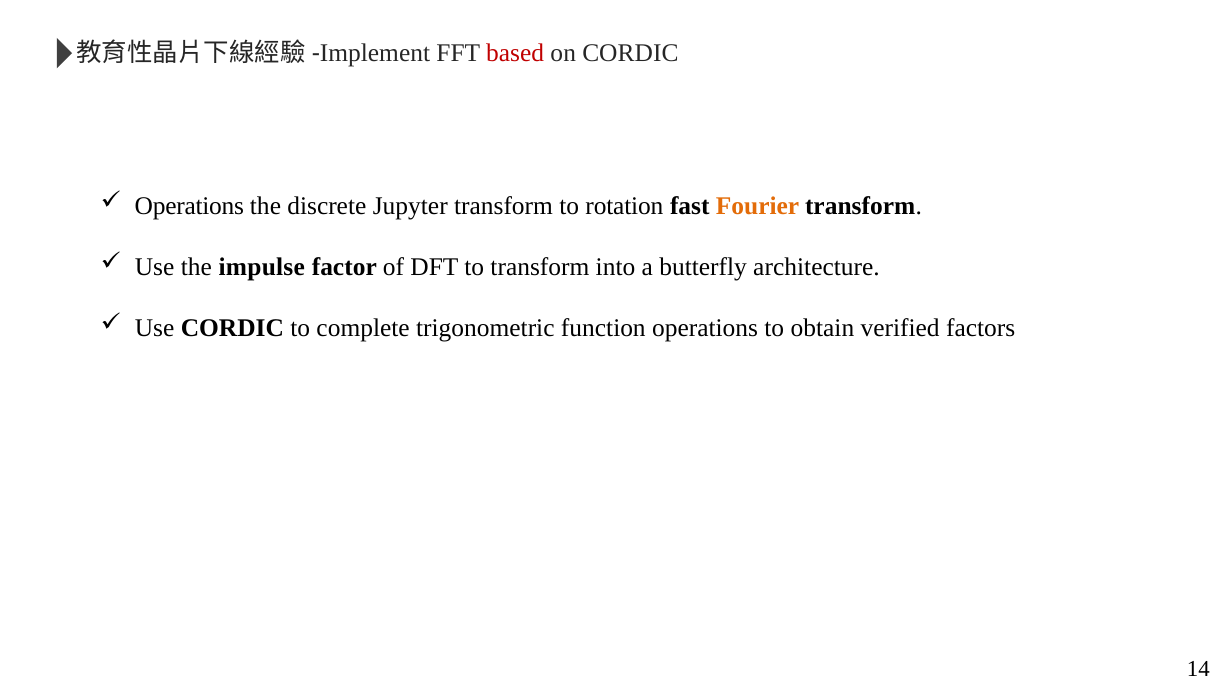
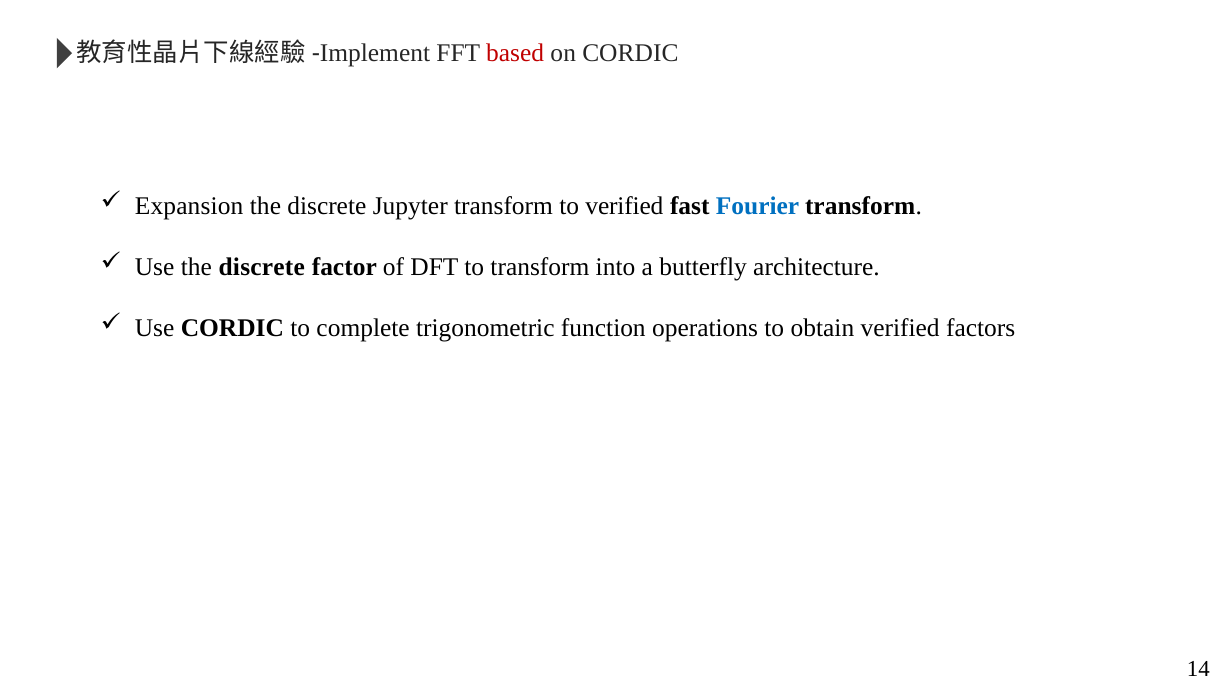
Operations at (189, 206): Operations -> Expansion
to rotation: rotation -> verified
Fourier colour: orange -> blue
Use the impulse: impulse -> discrete
